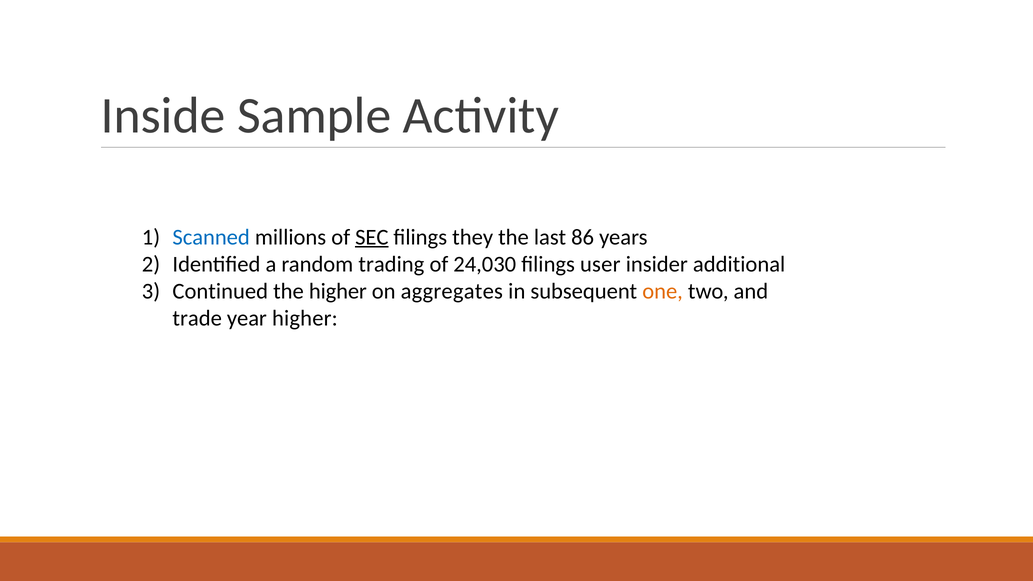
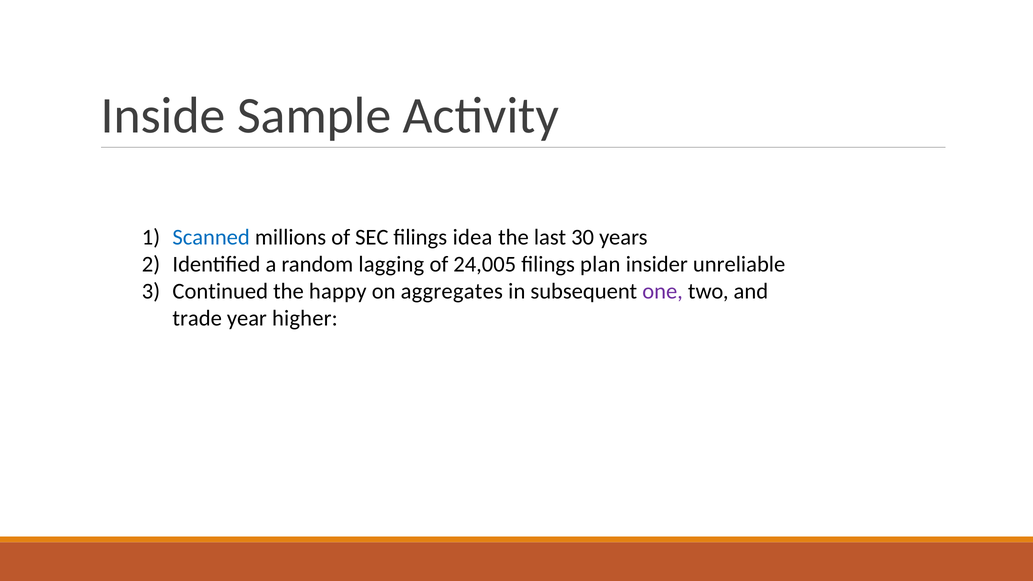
SEC underline: present -> none
they: they -> idea
86: 86 -> 30
trading: trading -> lagging
24,030: 24,030 -> 24,005
user: user -> plan
additional: additional -> unreliable
the higher: higher -> happy
one colour: orange -> purple
